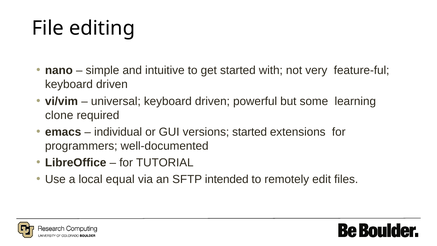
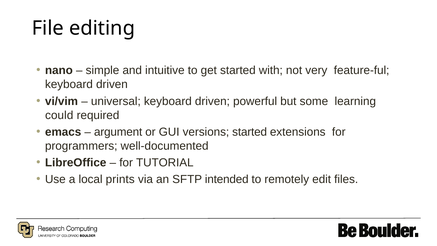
clone: clone -> could
individual: individual -> argument
equal: equal -> prints
